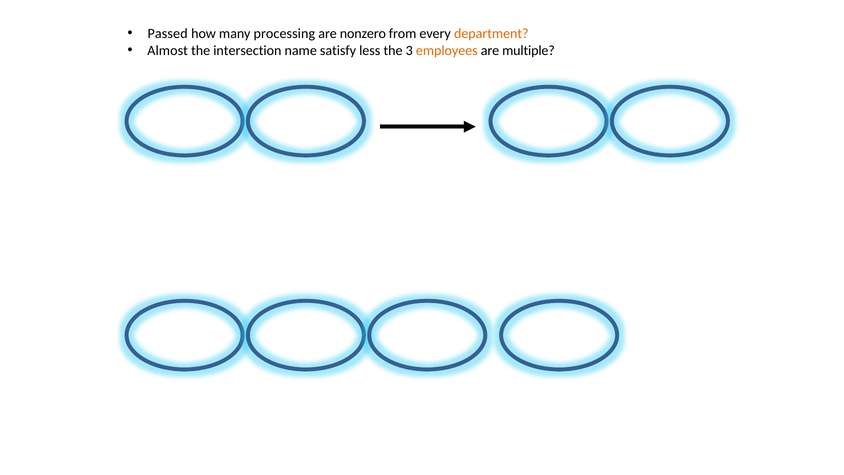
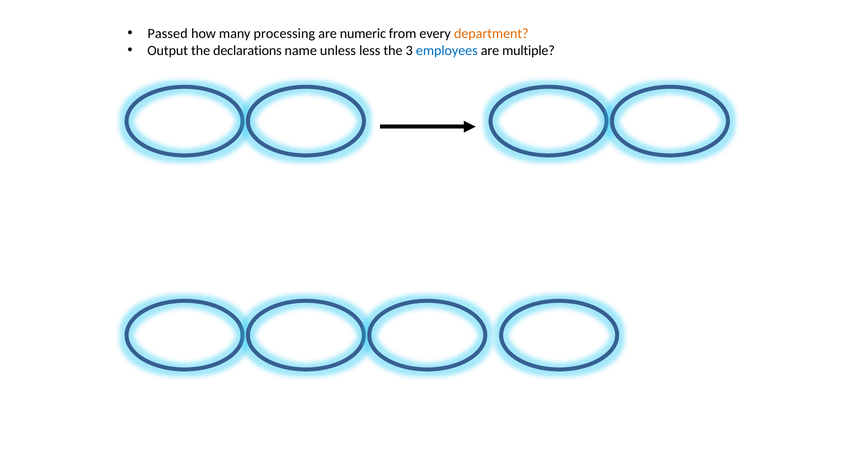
nonzero: nonzero -> numeric
Almost: Almost -> Output
intersection: intersection -> declarations
satisfy: satisfy -> unless
employees colour: orange -> blue
